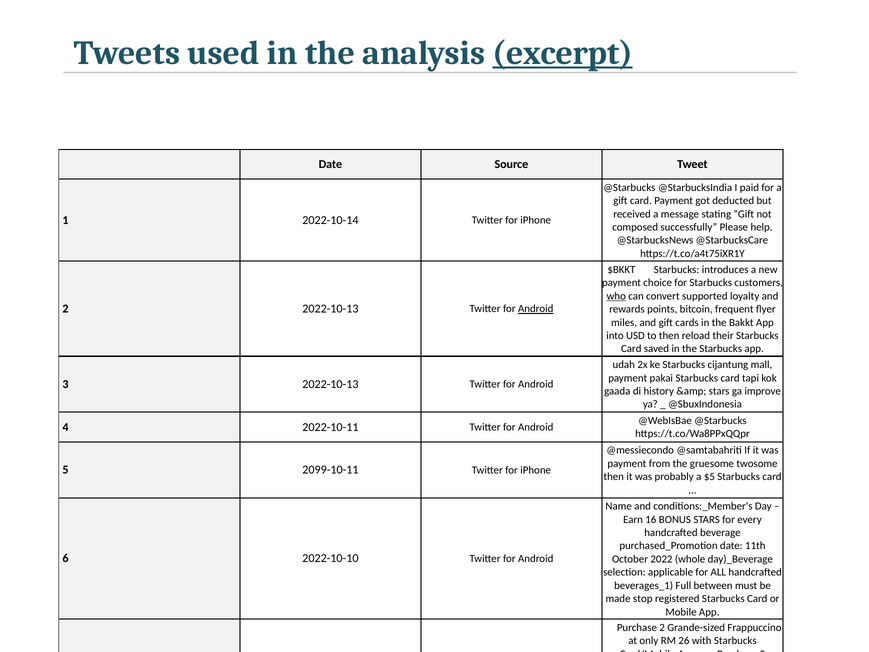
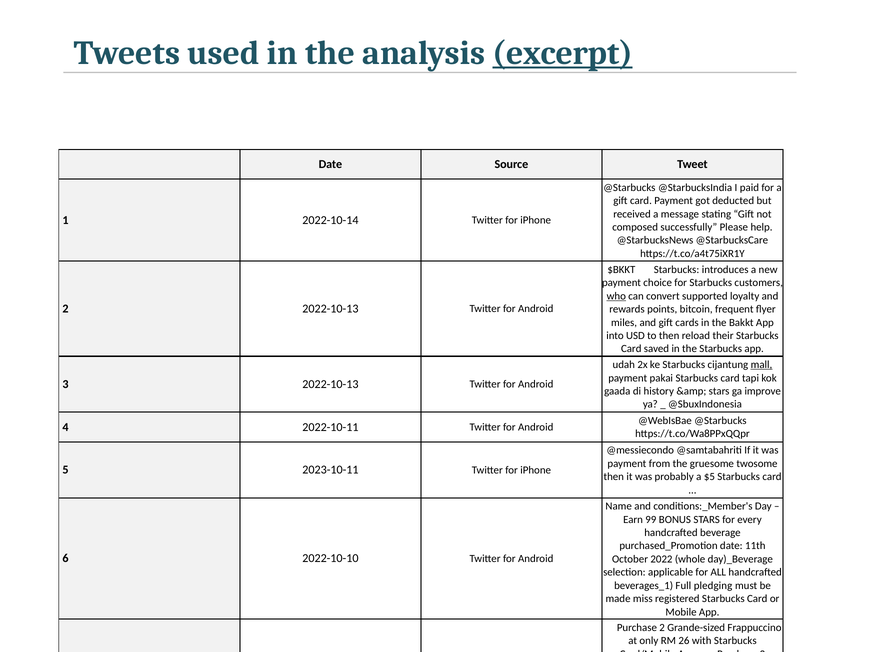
Android at (536, 309) underline: present -> none
mall underline: none -> present
2099-10-11: 2099-10-11 -> 2023-10-11
16: 16 -> 99
between: between -> pledging
stop: stop -> miss
